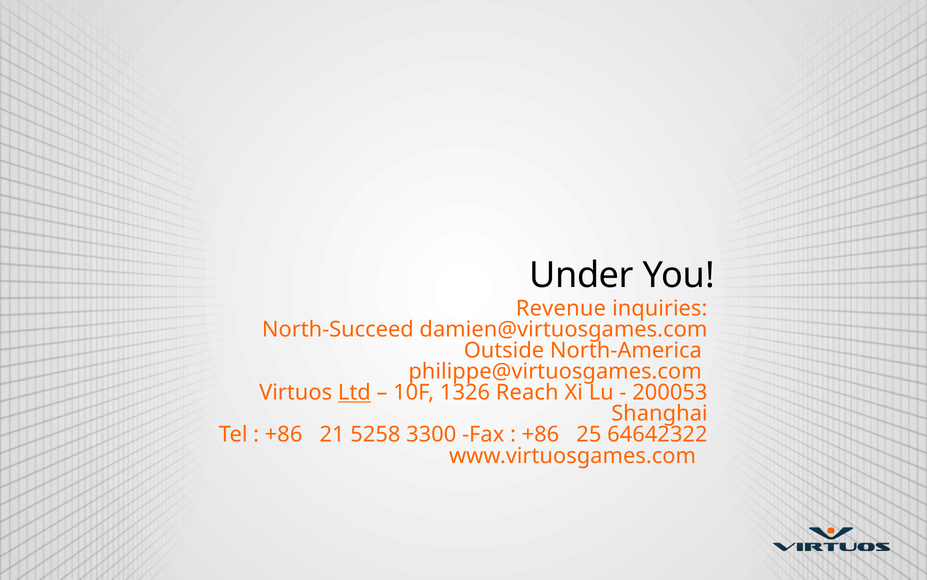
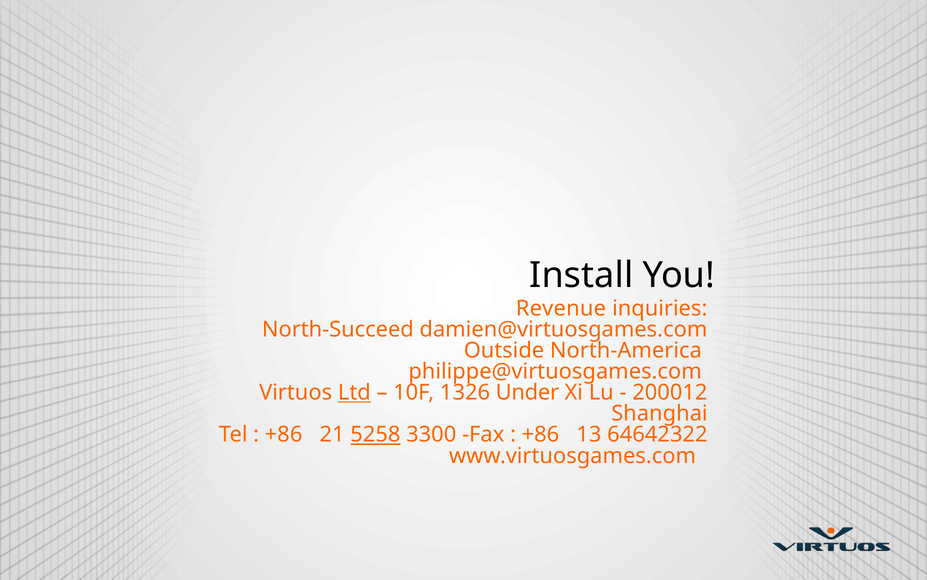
Under: Under -> Install
Reach: Reach -> Under
200053: 200053 -> 200012
5258 underline: none -> present
25: 25 -> 13
